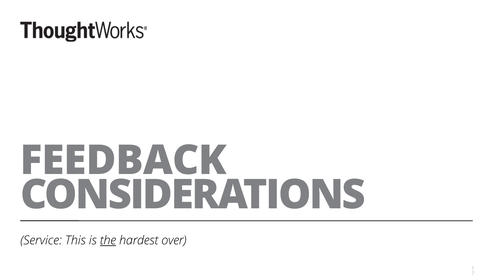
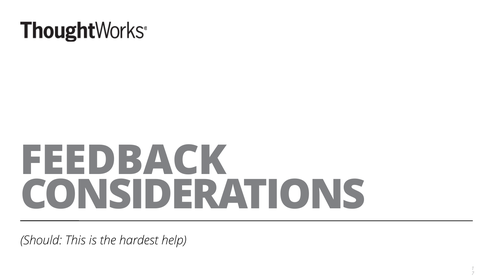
Service: Service -> Should
the underline: present -> none
over: over -> help
